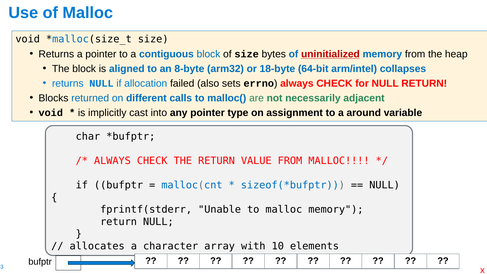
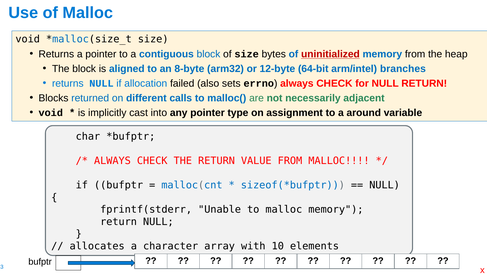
18-byte: 18-byte -> 12-byte
collapses: collapses -> branches
